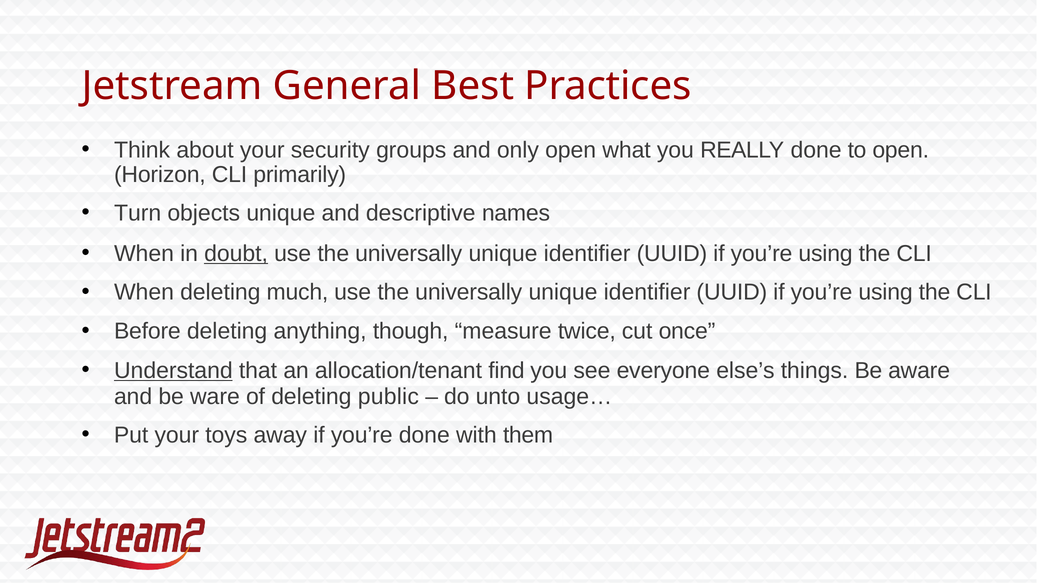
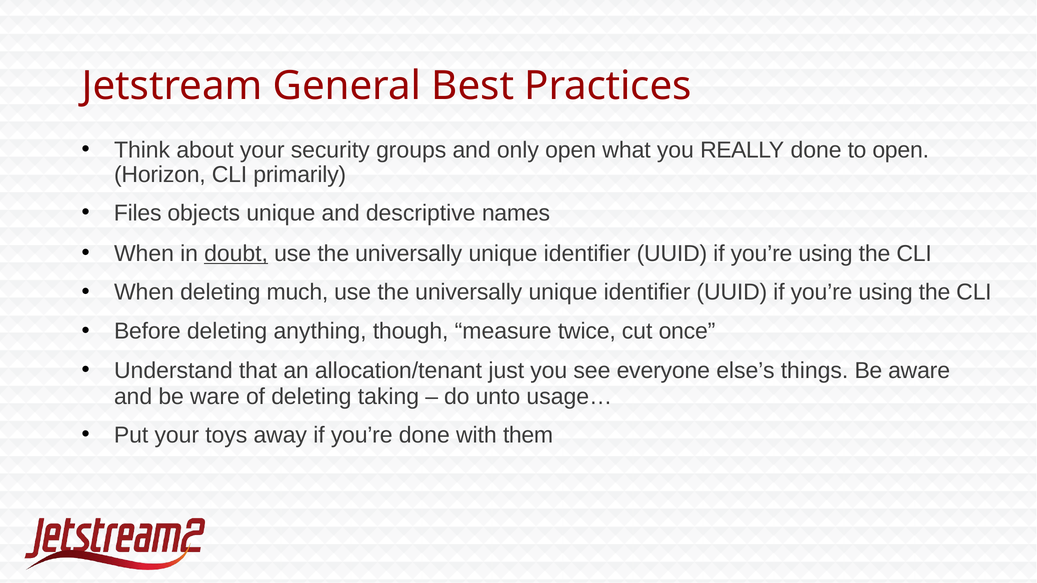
Turn: Turn -> Files
Understand underline: present -> none
find: find -> just
public: public -> taking
